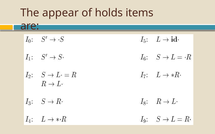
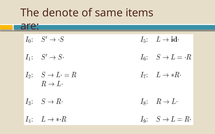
appear: appear -> denote
holds: holds -> same
